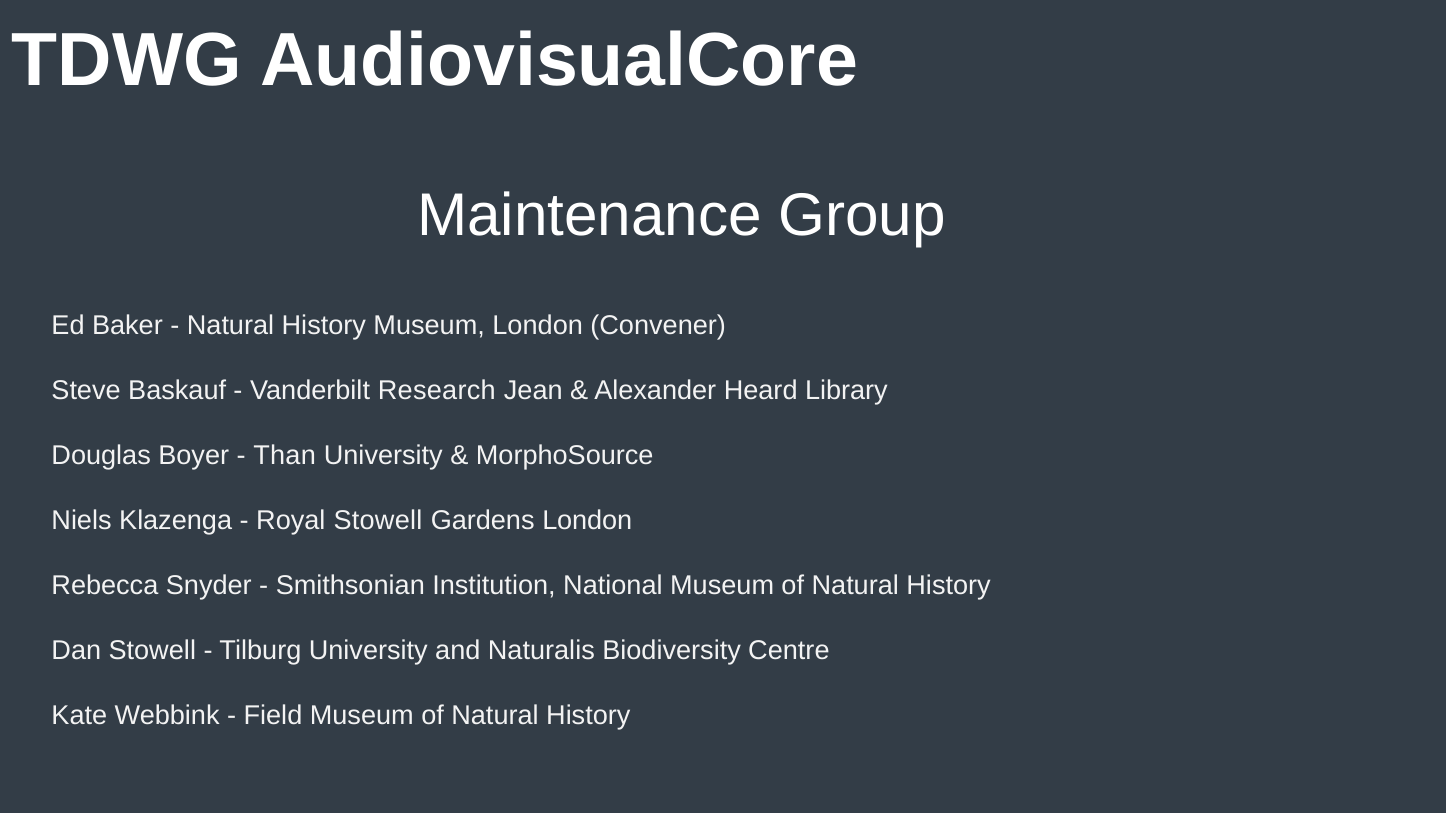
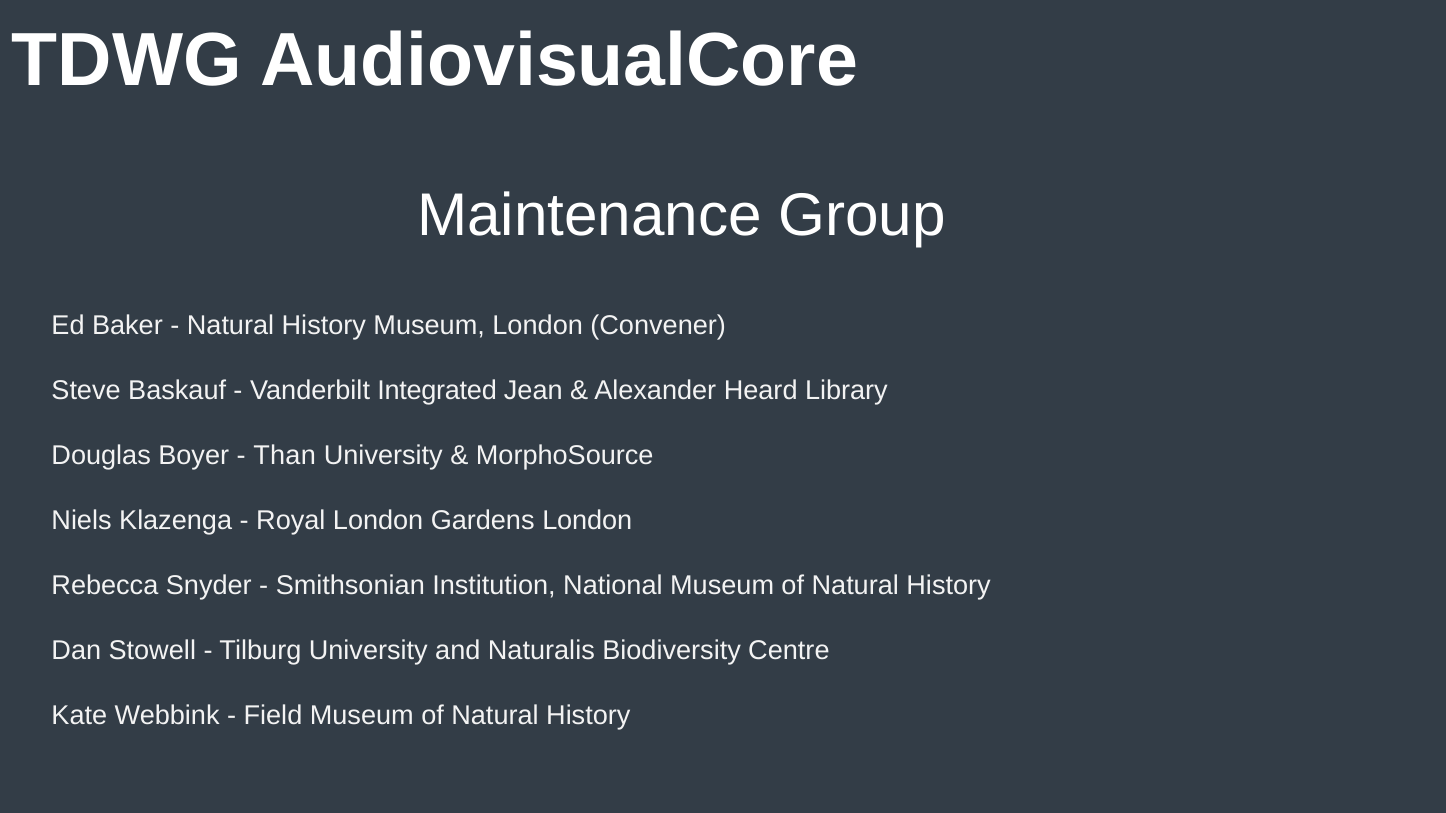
Research: Research -> Integrated
Royal Stowell: Stowell -> London
